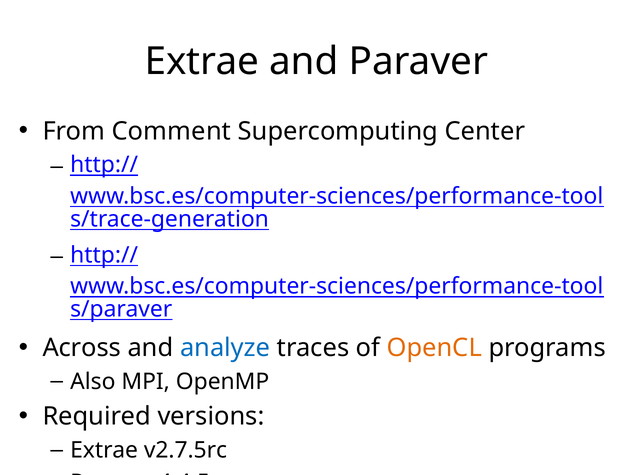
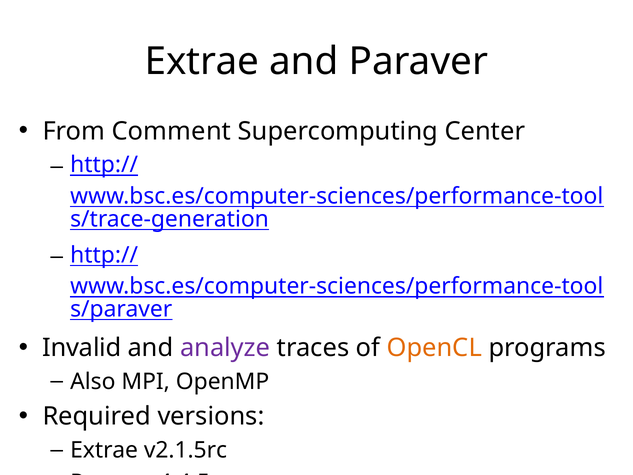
Across: Across -> Invalid
analyze colour: blue -> purple
v2.7.5rc: v2.7.5rc -> v2.1.5rc
